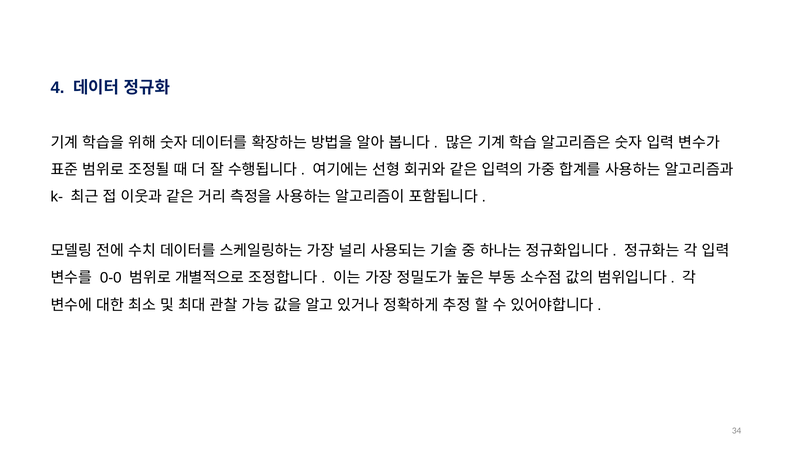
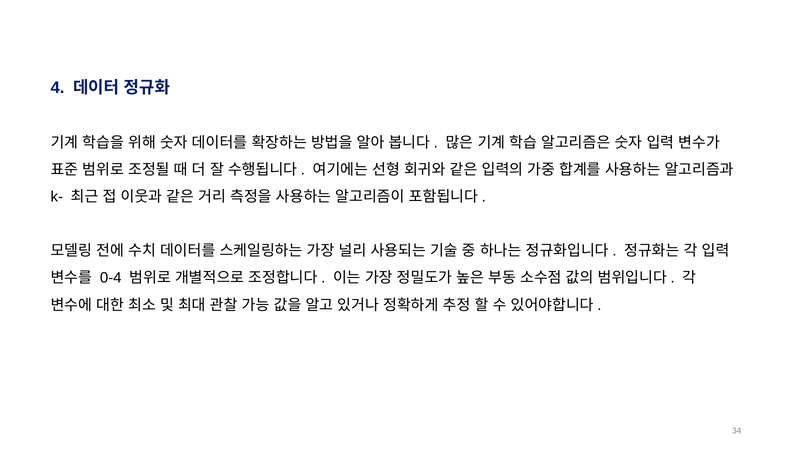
0-0: 0-0 -> 0-4
